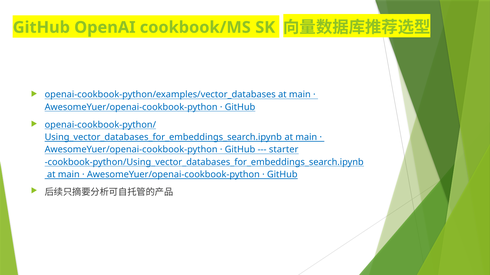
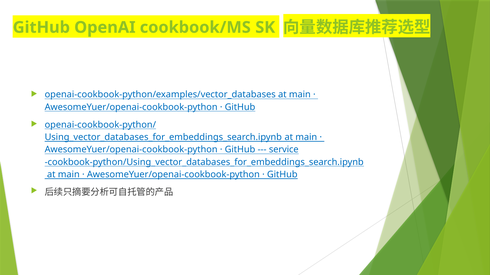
starter: starter -> service
